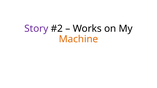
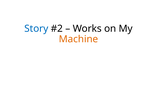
Story colour: purple -> blue
